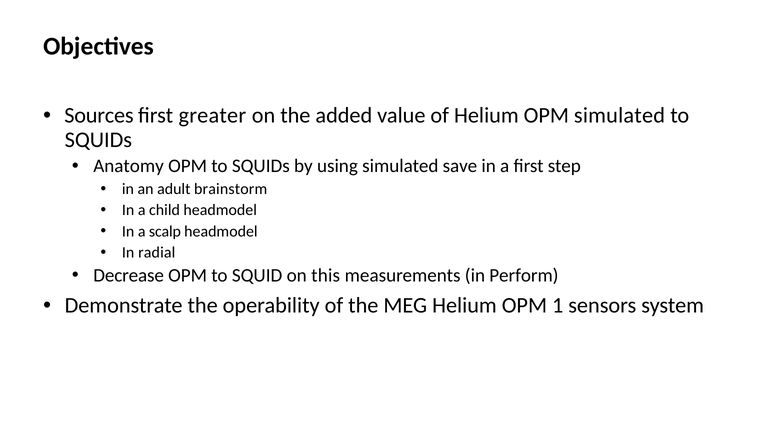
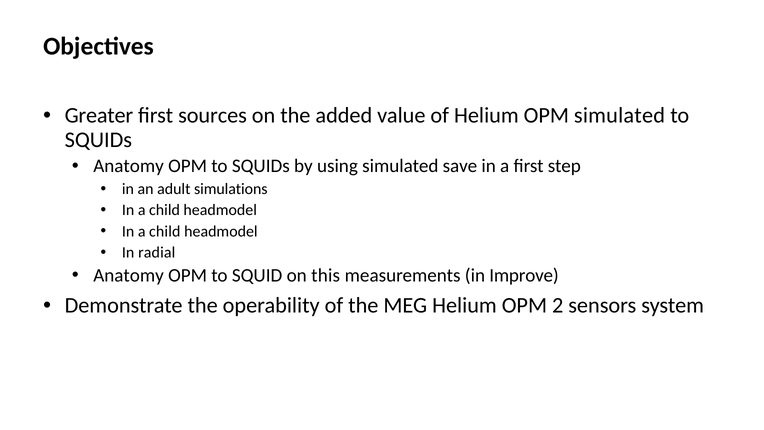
Sources: Sources -> Greater
greater: greater -> sources
brainstorm: brainstorm -> simulations
scalp at (165, 231): scalp -> child
Decrease at (129, 275): Decrease -> Anatomy
Perform: Perform -> Improve
1: 1 -> 2
